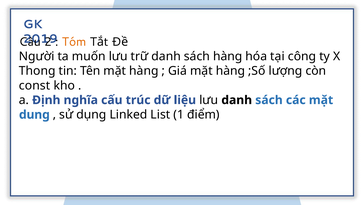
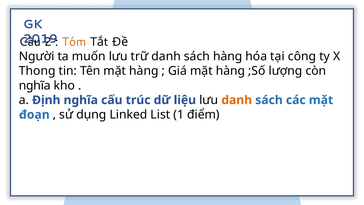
const at (35, 85): const -> nghĩa
danh at (237, 100) colour: black -> orange
dung: dung -> đoạn
